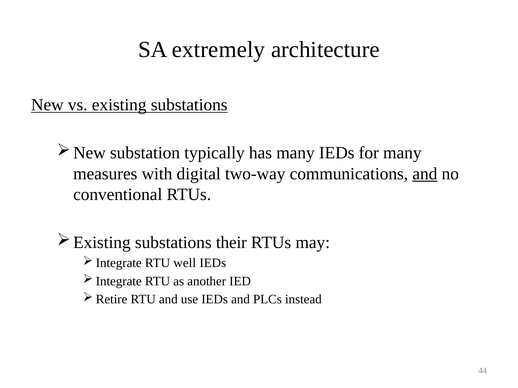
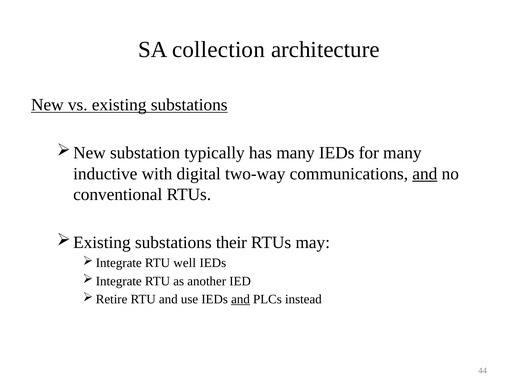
extremely: extremely -> collection
measures: measures -> inductive
and at (240, 300) underline: none -> present
